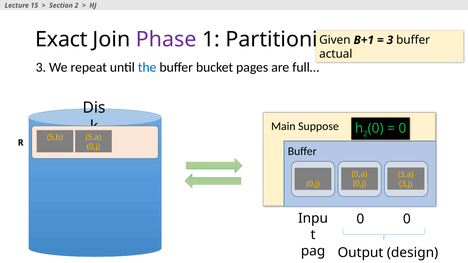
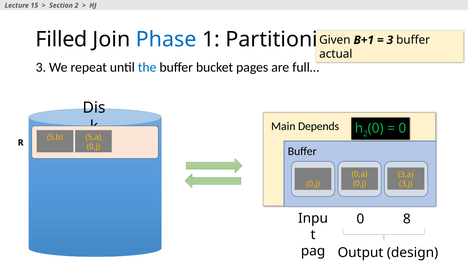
Exact: Exact -> Filled
Phase colour: purple -> blue
Suppose: Suppose -> Depends
0 0: 0 -> 8
